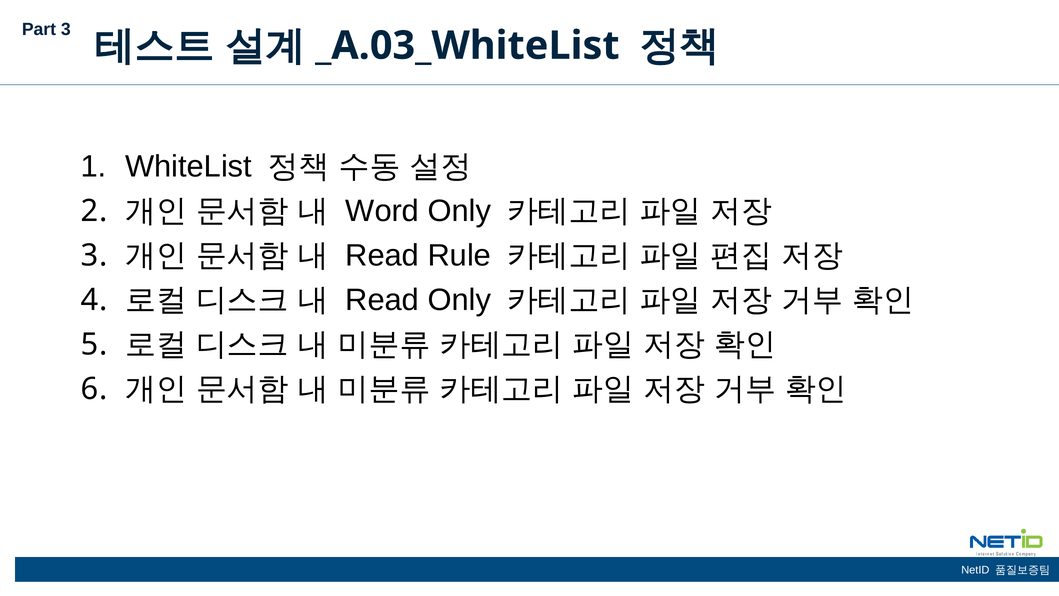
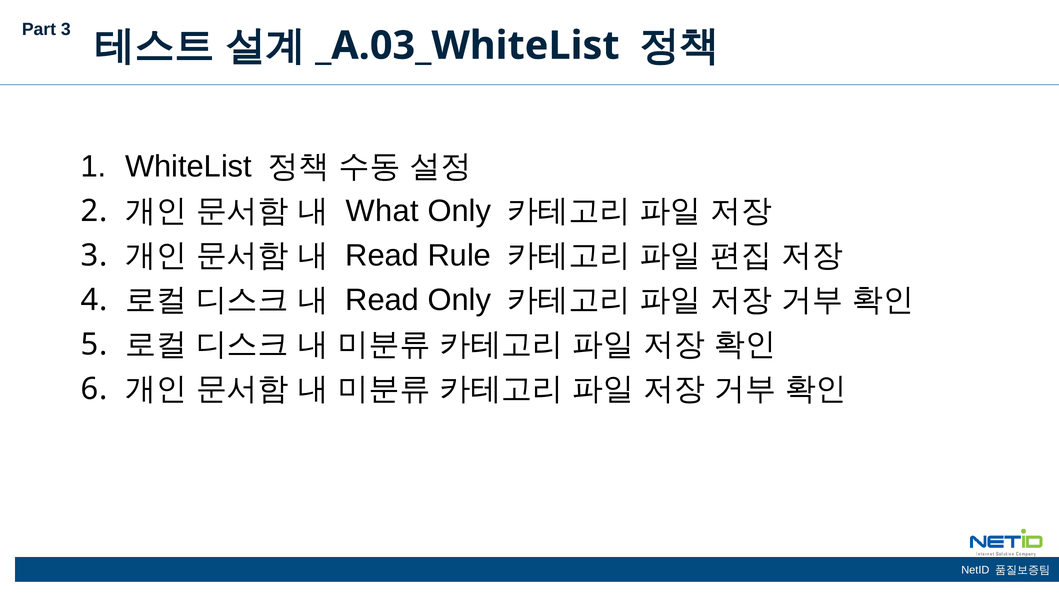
Word: Word -> What
